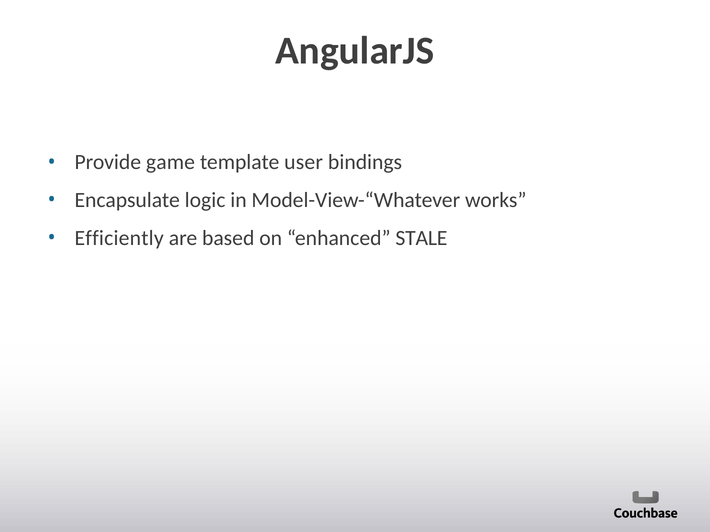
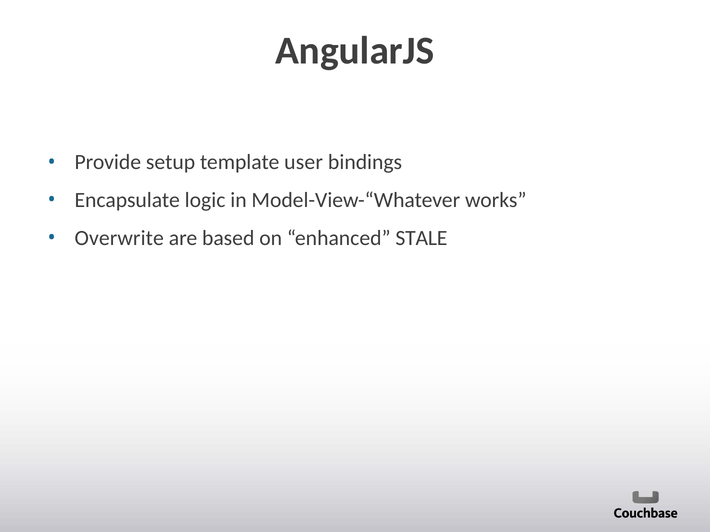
game: game -> setup
Efficiently: Efficiently -> Overwrite
